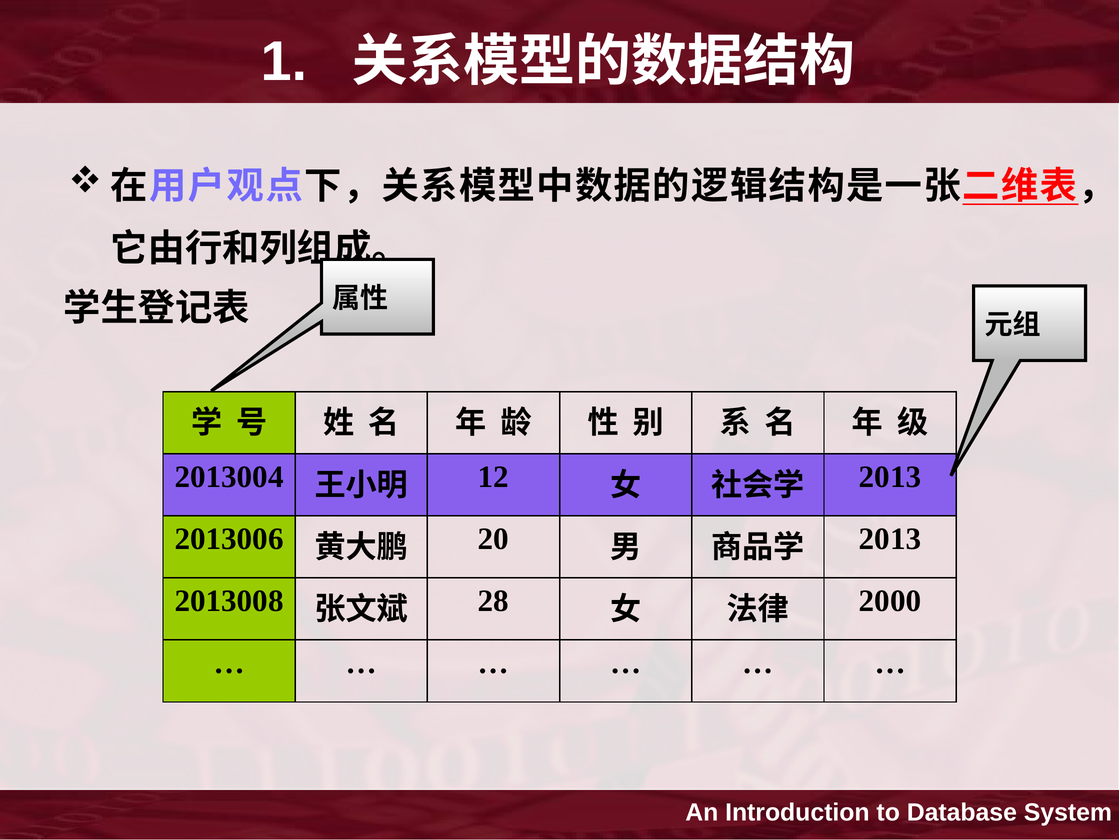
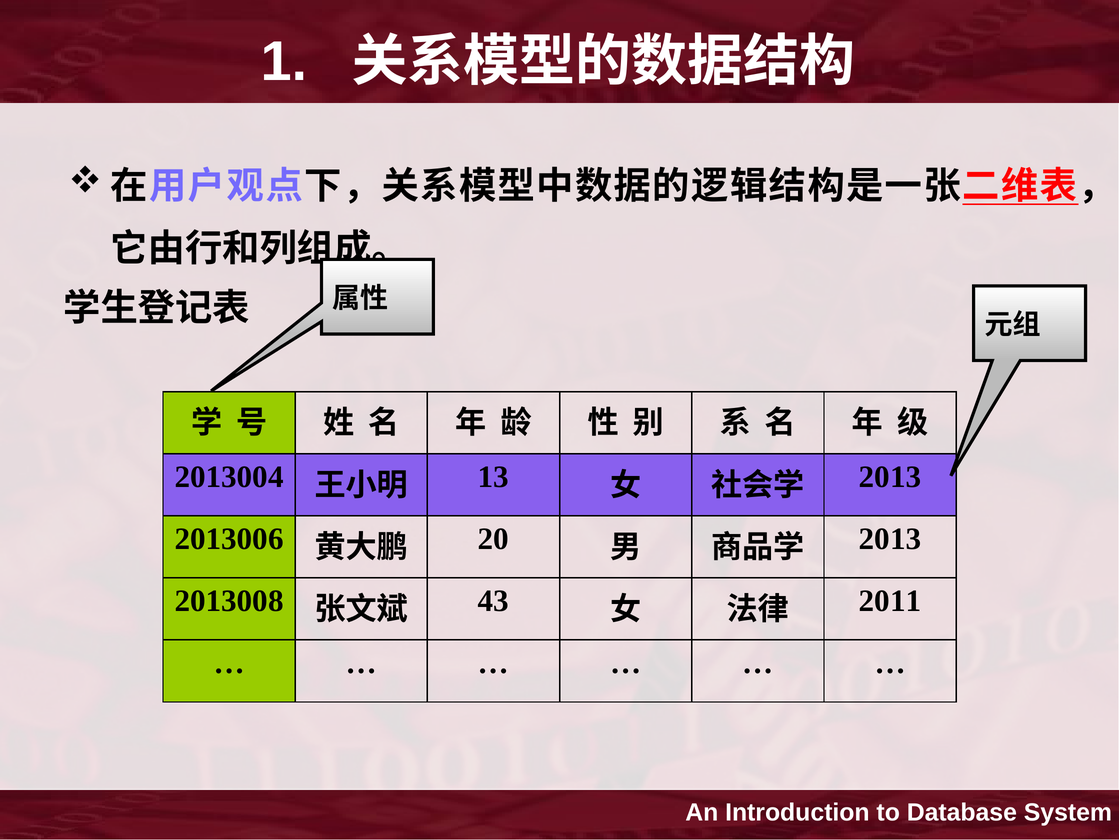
12: 12 -> 13
28: 28 -> 43
2000: 2000 -> 2011
